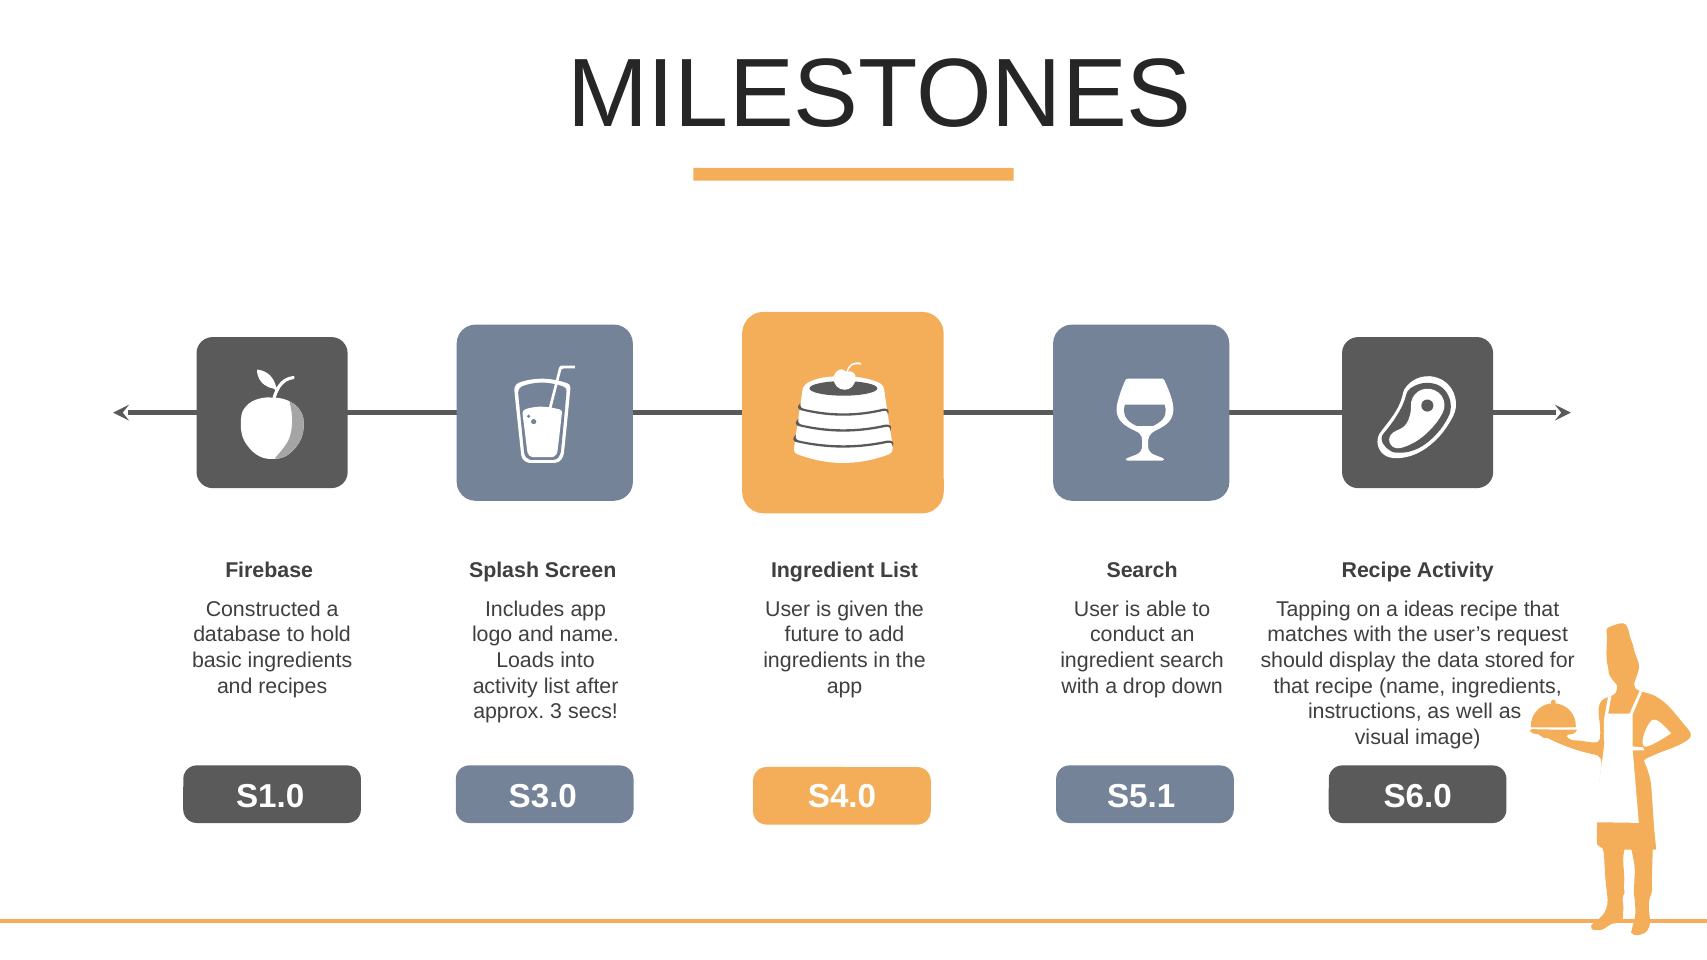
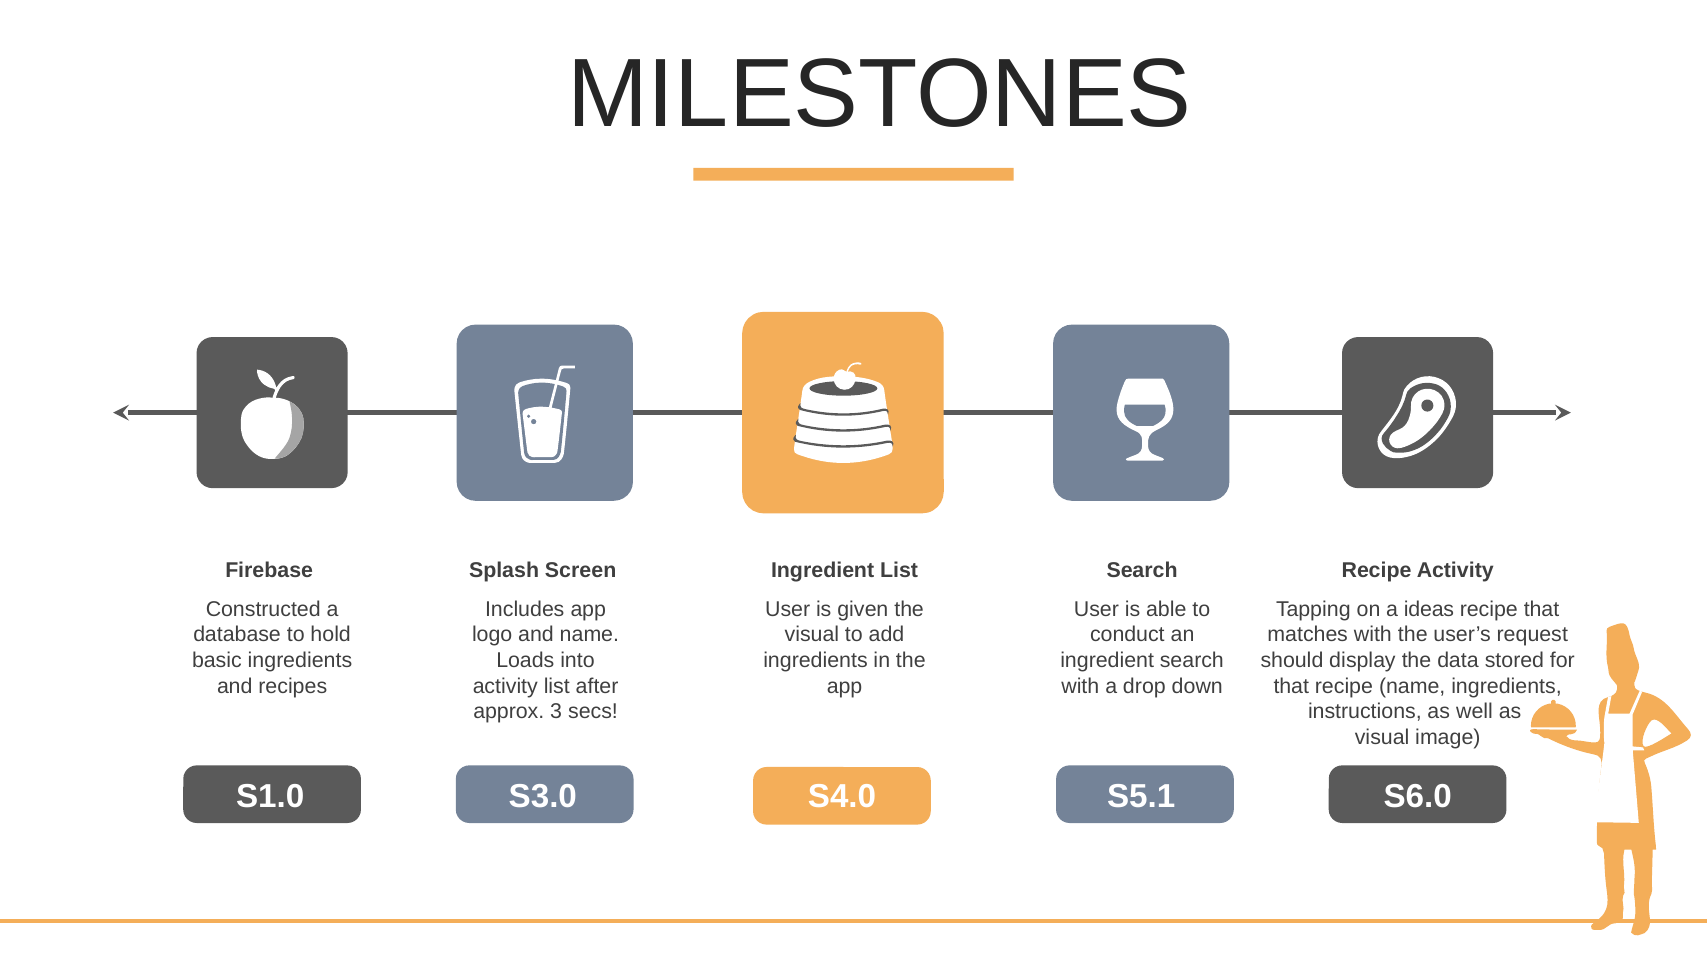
future at (812, 635): future -> visual
